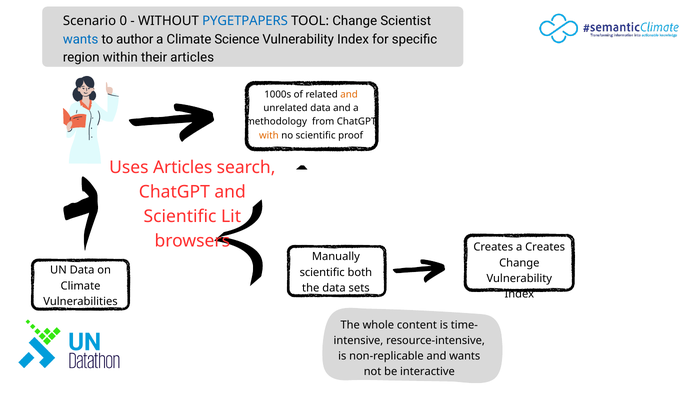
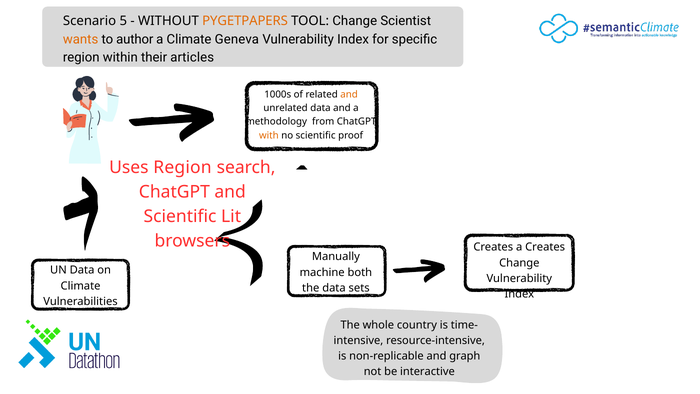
0: 0 -> 5
PYGETPAPERS colour: blue -> orange
wants at (81, 39) colour: blue -> orange
Science: Science -> Geneva
Uses Articles: Articles -> Region
scientific at (322, 272): scientific -> machine
content: content -> country
and wants: wants -> graph
